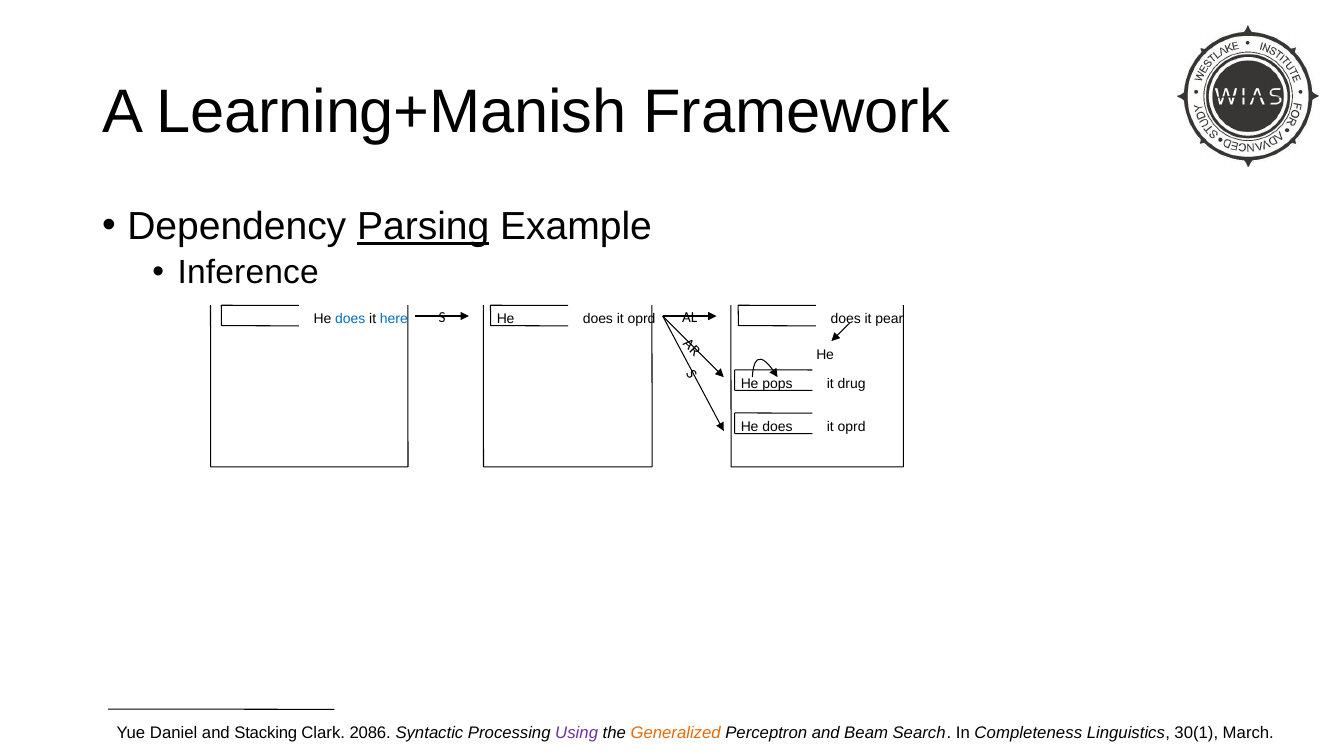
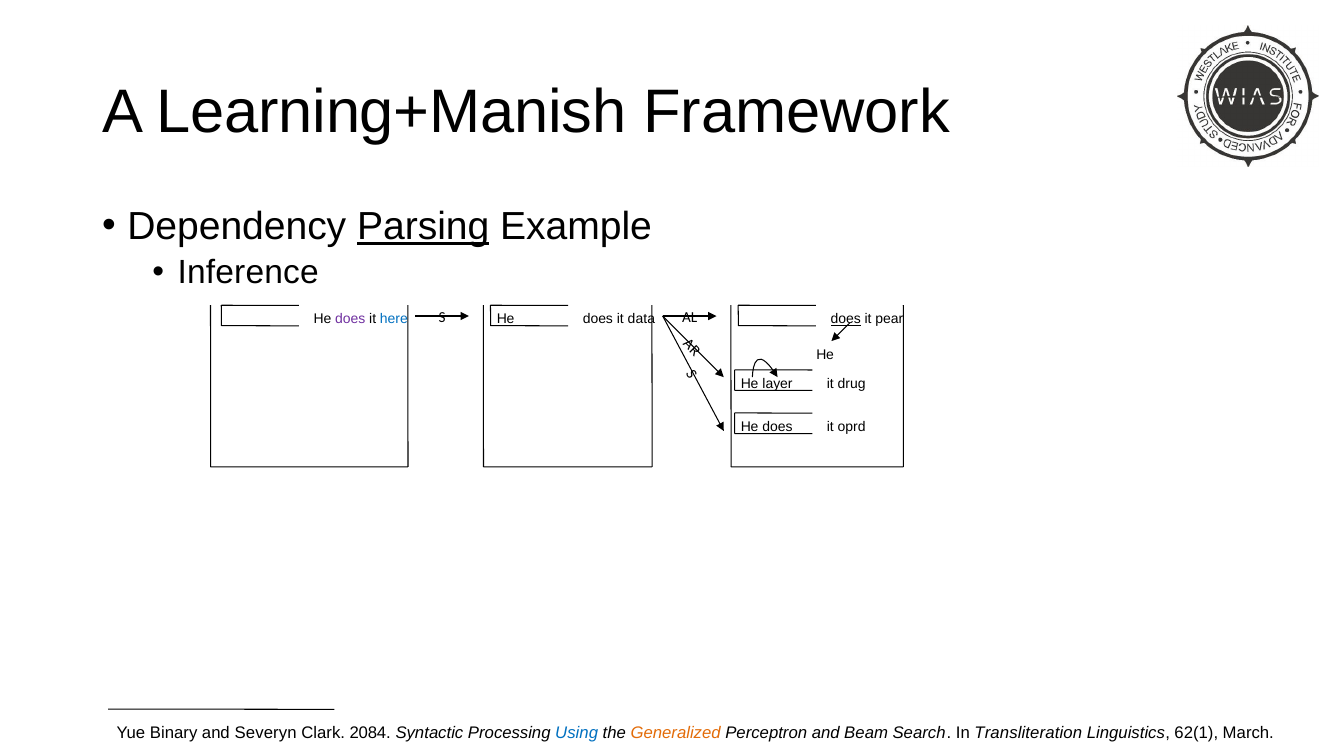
does at (846, 319) underline: none -> present
does at (350, 319) colour: blue -> purple
does it oprd: oprd -> data
pops: pops -> layer
Daniel: Daniel -> Binary
Stacking: Stacking -> Severyn
2086: 2086 -> 2084
Using colour: purple -> blue
Completeness: Completeness -> Transliteration
30(1: 30(1 -> 62(1
